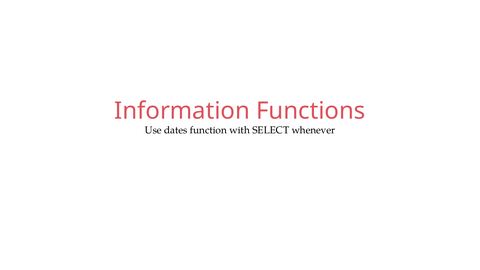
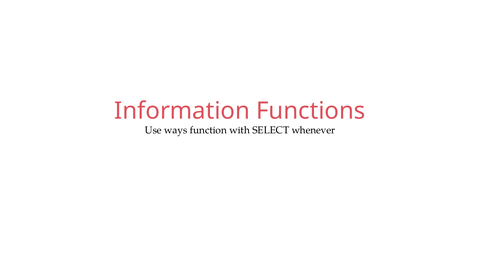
dates: dates -> ways
